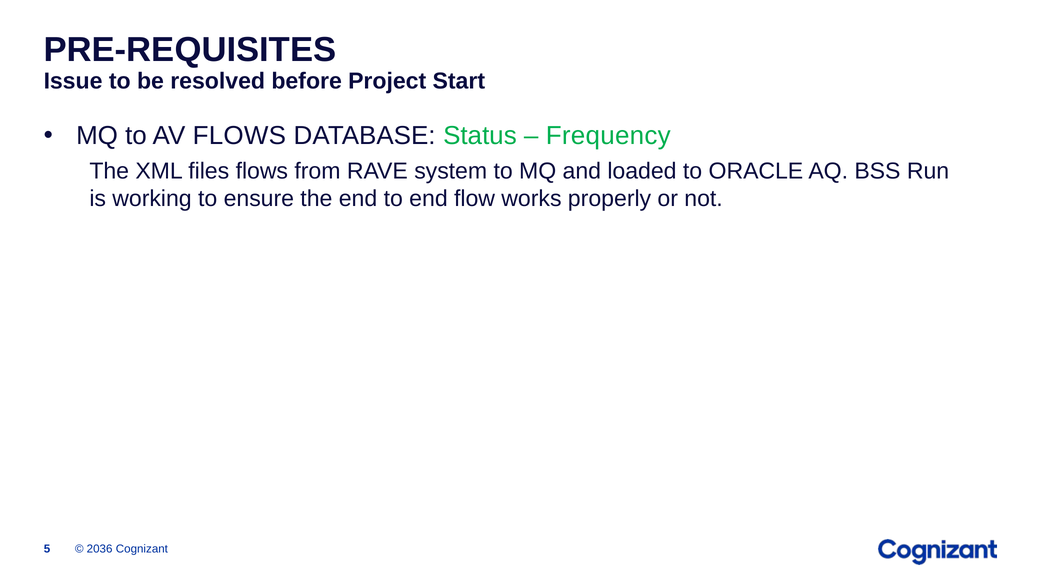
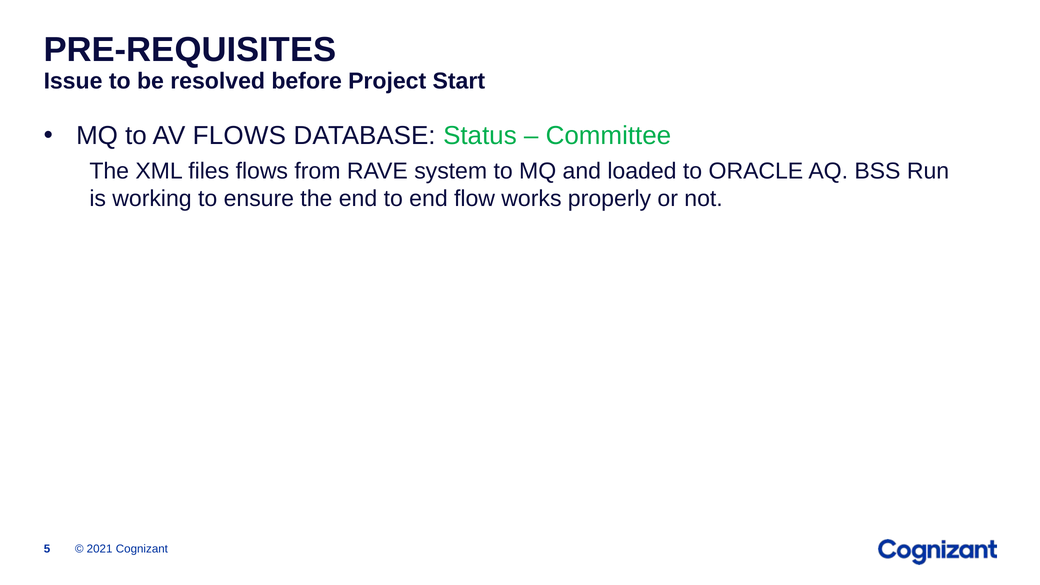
Frequency: Frequency -> Committee
2036: 2036 -> 2021
